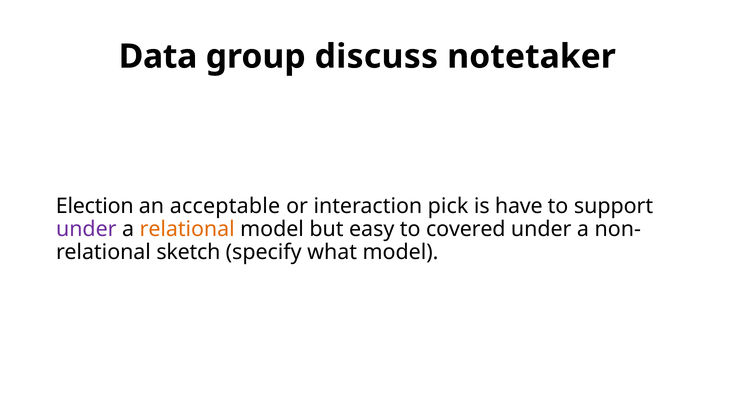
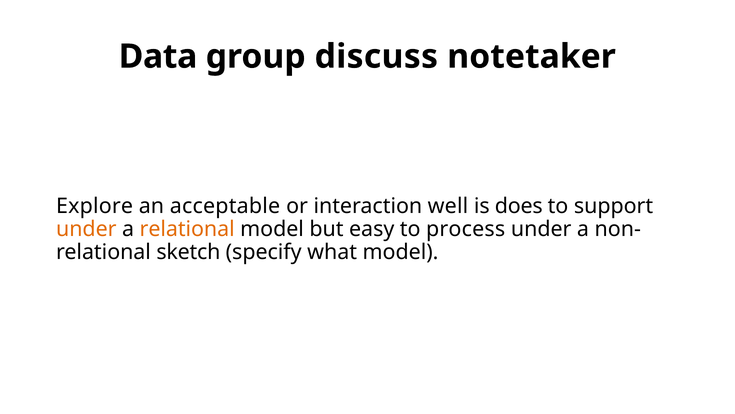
Election: Election -> Explore
pick: pick -> well
have: have -> does
under at (86, 229) colour: purple -> orange
covered: covered -> process
